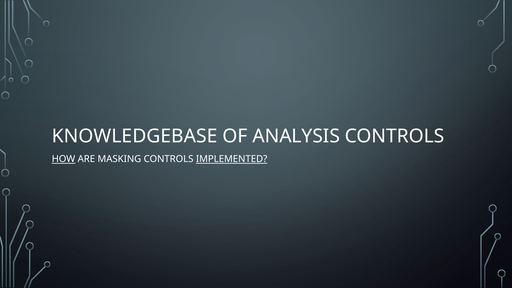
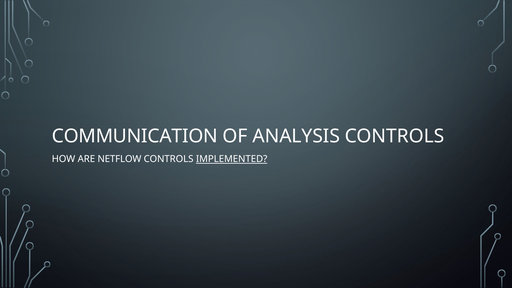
KNOWLEDGEBASE: KNOWLEDGEBASE -> COMMUNICATION
HOW underline: present -> none
MASKING: MASKING -> NETFLOW
